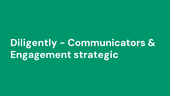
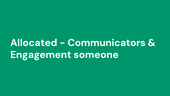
Diligently: Diligently -> Allocated
strategic: strategic -> someone
